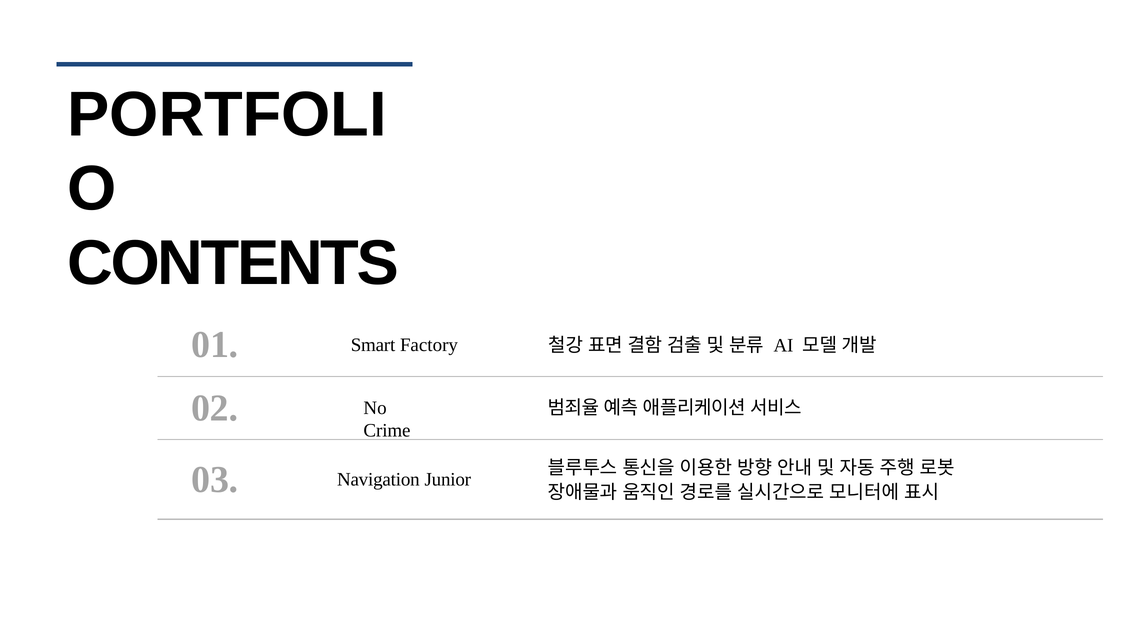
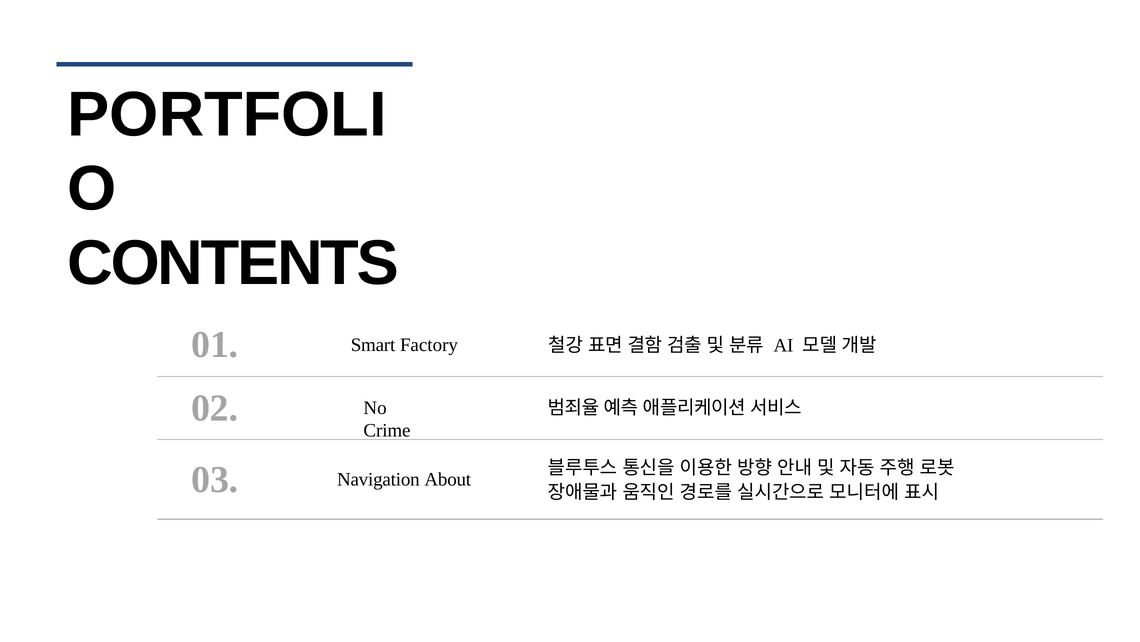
Junior: Junior -> About
